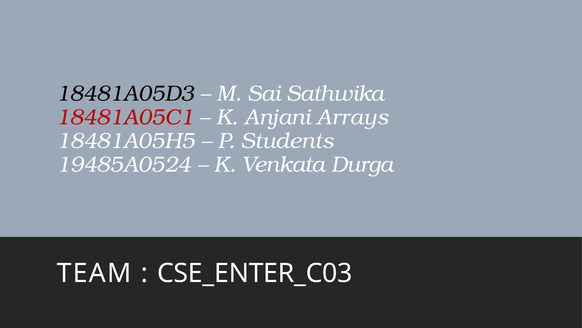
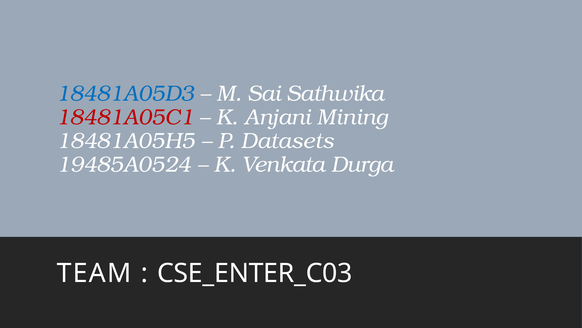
18481A05D3 colour: black -> blue
Arrays: Arrays -> Mining
Students: Students -> Datasets
